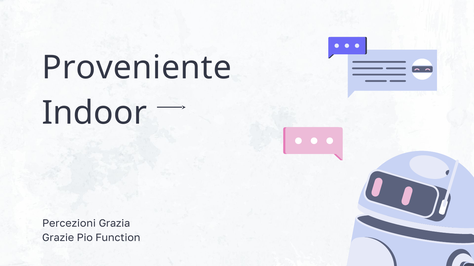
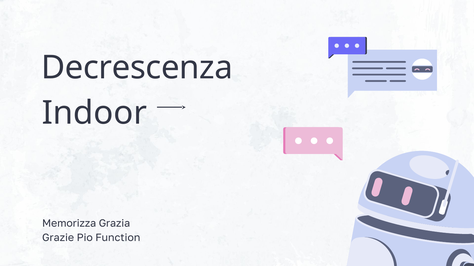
Proveniente: Proveniente -> Decrescenza
Percezioni: Percezioni -> Memorizza
